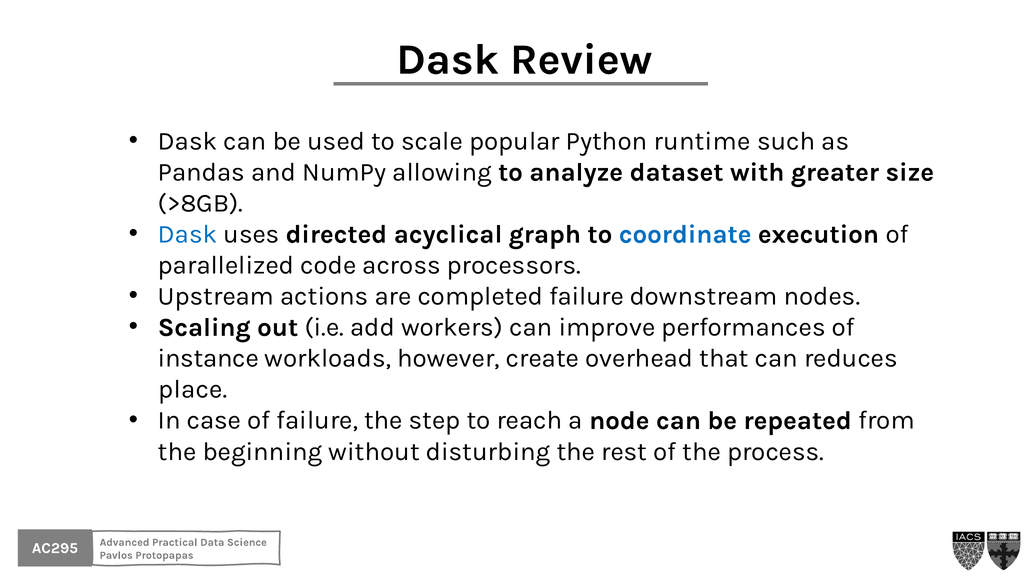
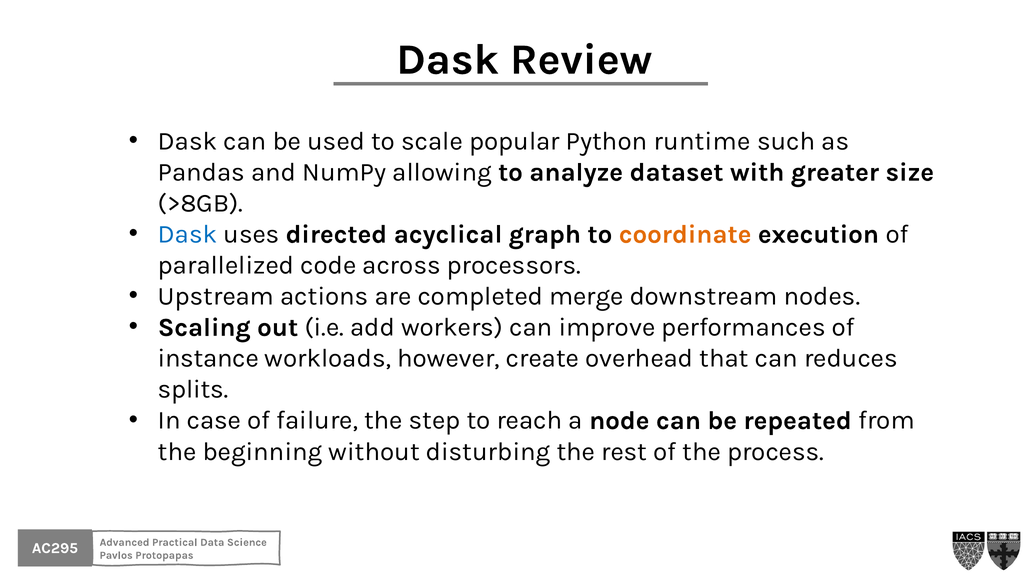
coordinate colour: blue -> orange
completed failure: failure -> merge
place: place -> splits
